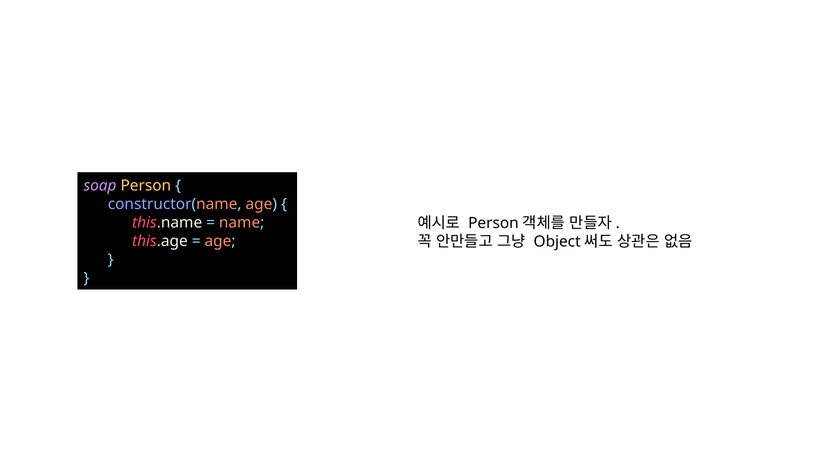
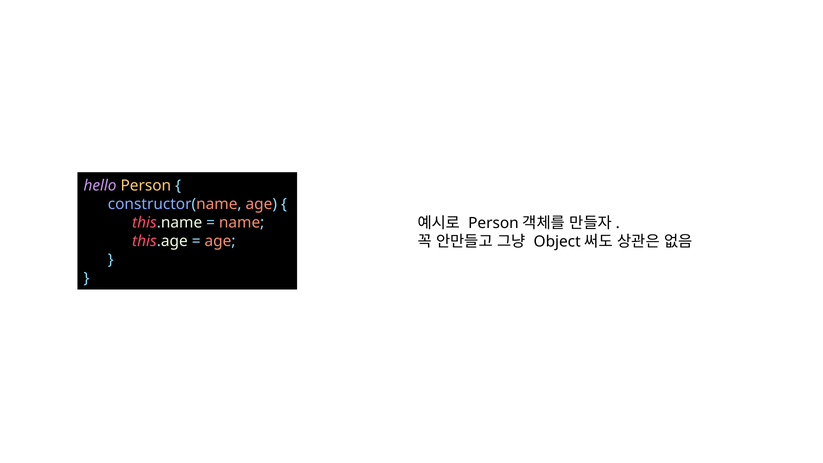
soap: soap -> hello
